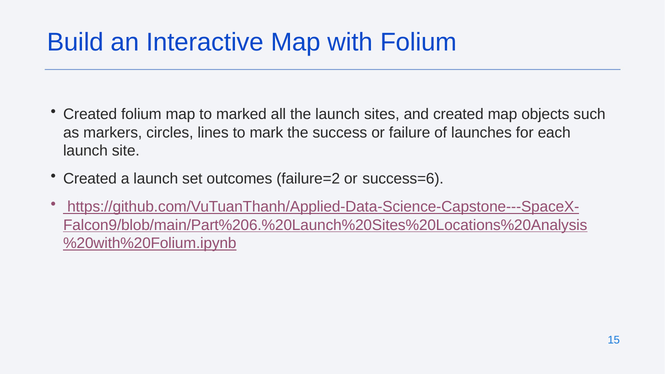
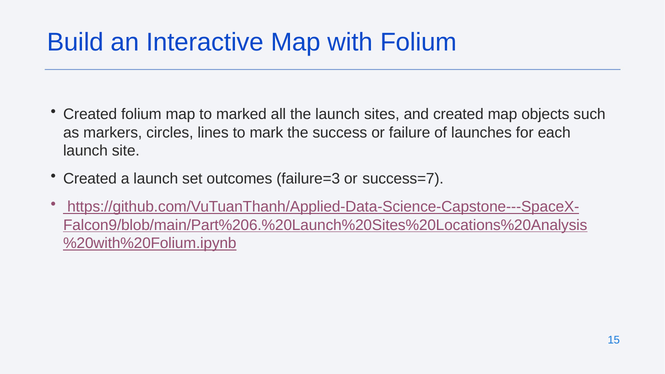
failure=2: failure=2 -> failure=3
success=6: success=6 -> success=7
